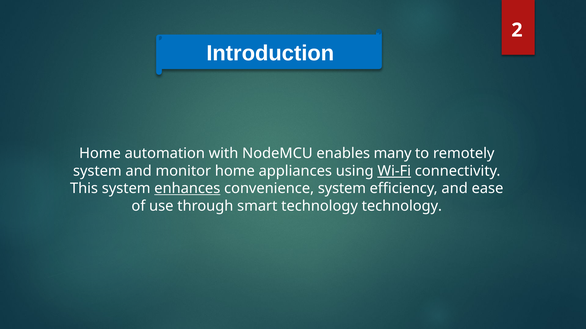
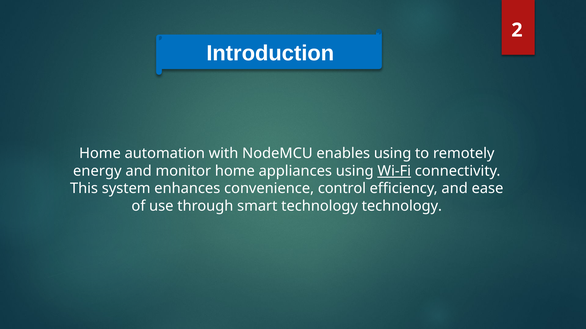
enables many: many -> using
system at (97, 171): system -> energy
enhances underline: present -> none
convenience system: system -> control
